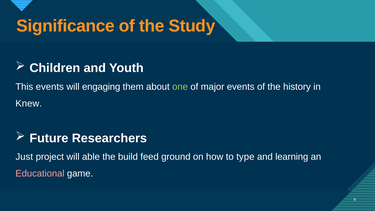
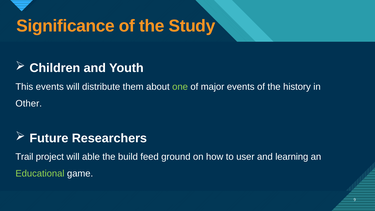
engaging: engaging -> distribute
Knew: Knew -> Other
Just: Just -> Trail
type: type -> user
Educational colour: pink -> light green
